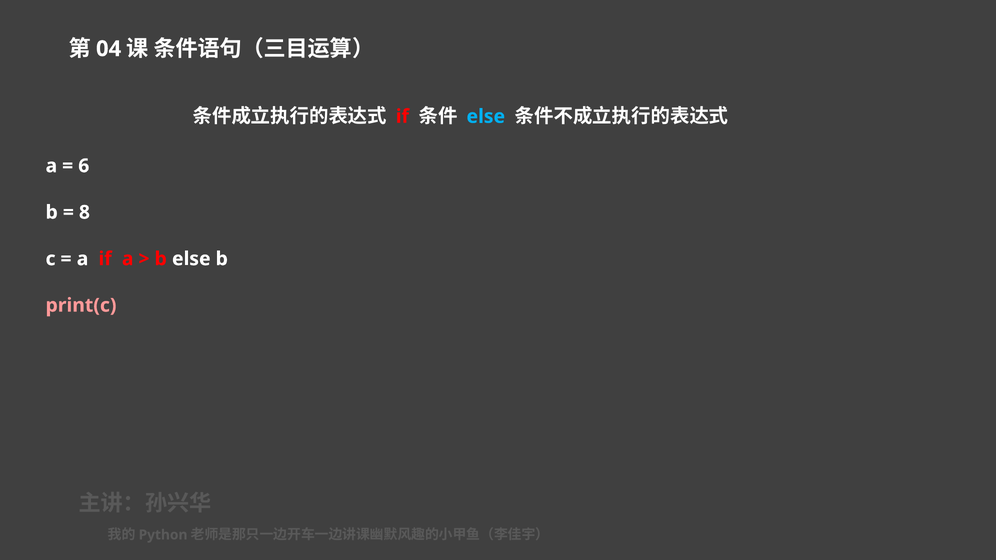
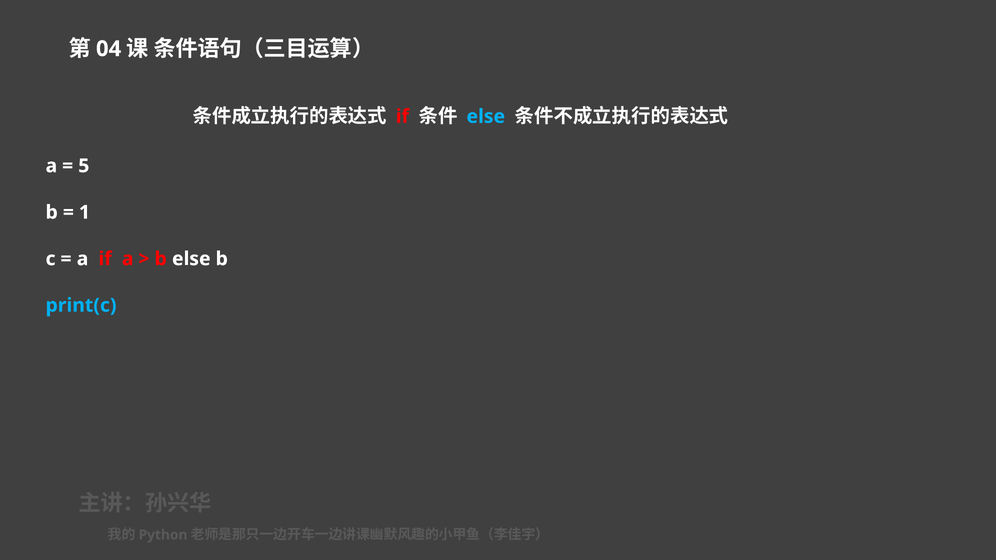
6: 6 -> 5
8: 8 -> 1
print(c colour: pink -> light blue
